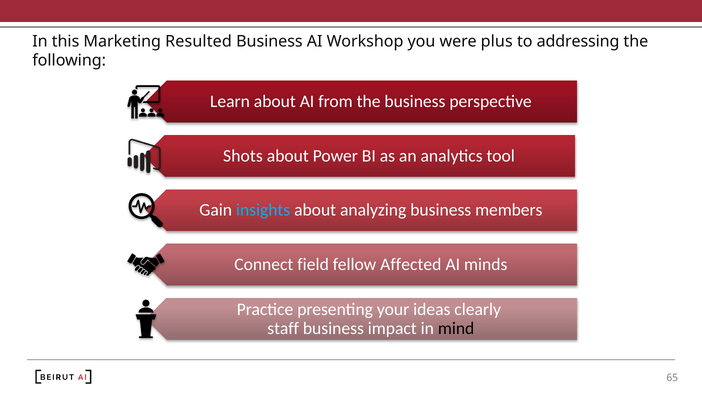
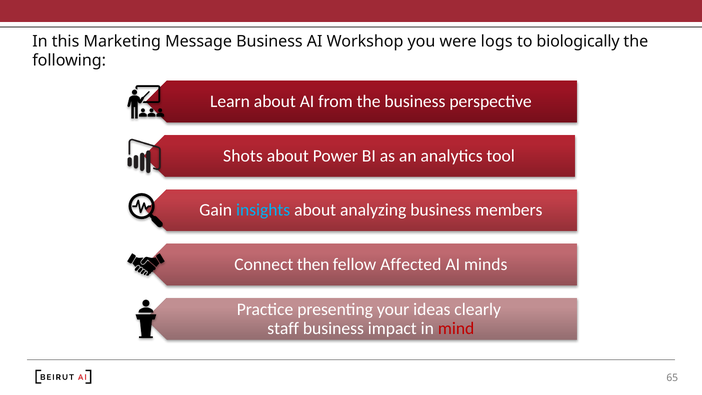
Resulted: Resulted -> Message
plus: plus -> logs
addressing: addressing -> biologically
field: field -> then
mind colour: black -> red
